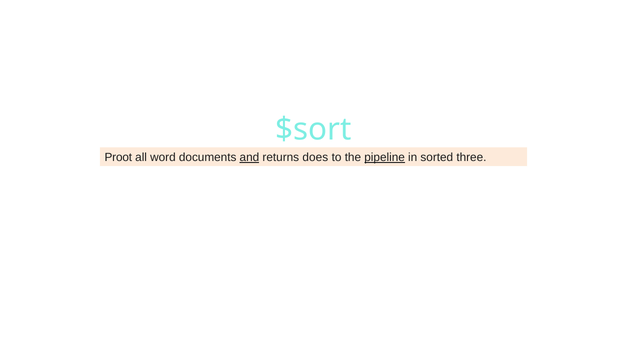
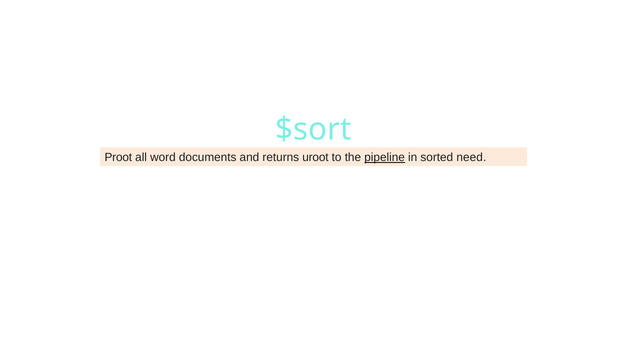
and underline: present -> none
does: does -> uroot
three: three -> need
